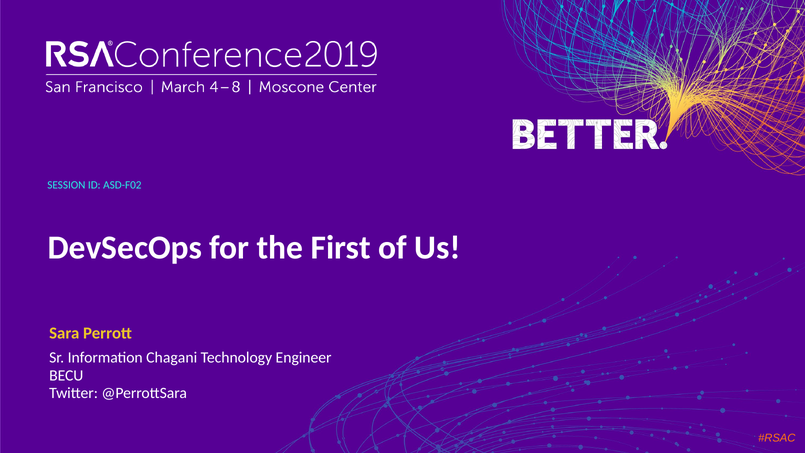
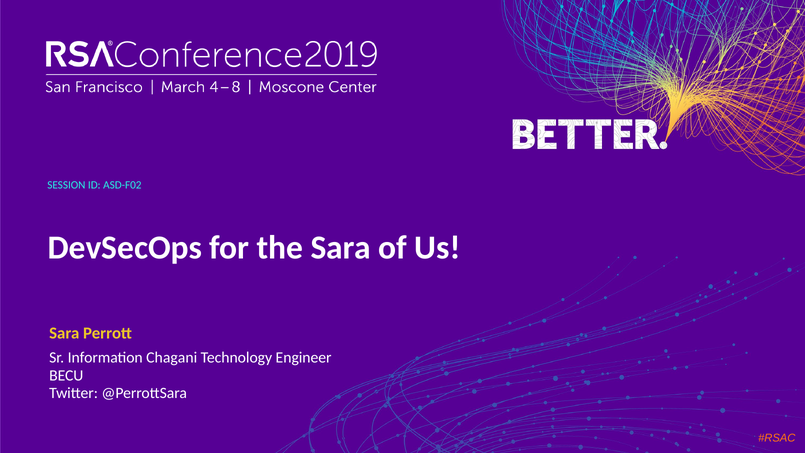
the First: First -> Sara
